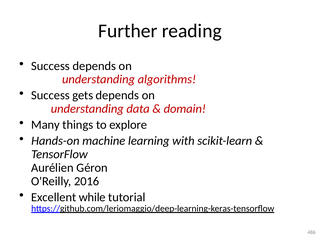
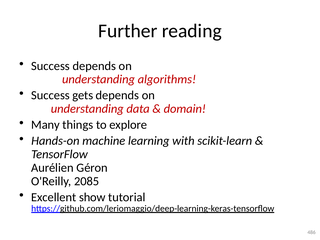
2016: 2016 -> 2085
while: while -> show
